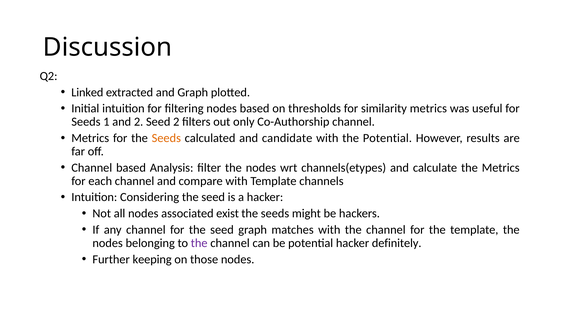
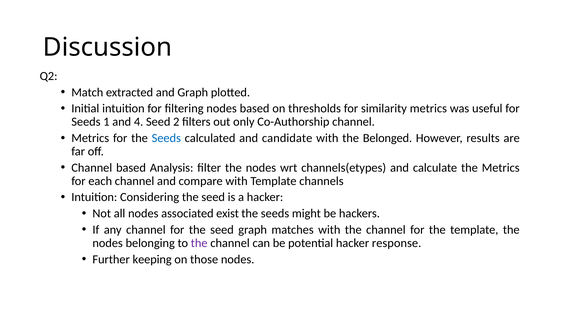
Linked: Linked -> Match
and 2: 2 -> 4
Seeds at (166, 138) colour: orange -> blue
the Potential: Potential -> Belonged
definitely: definitely -> response
